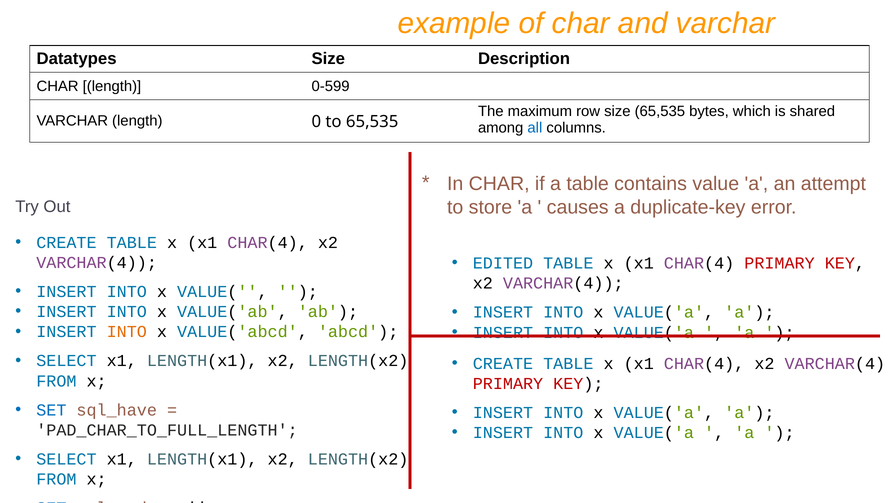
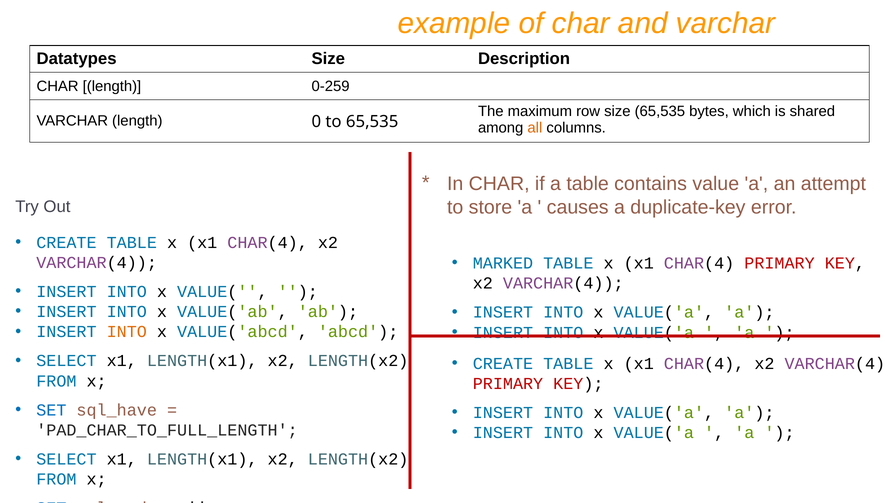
0-599: 0-599 -> 0-259
all colour: blue -> orange
EDITED: EDITED -> MARKED
